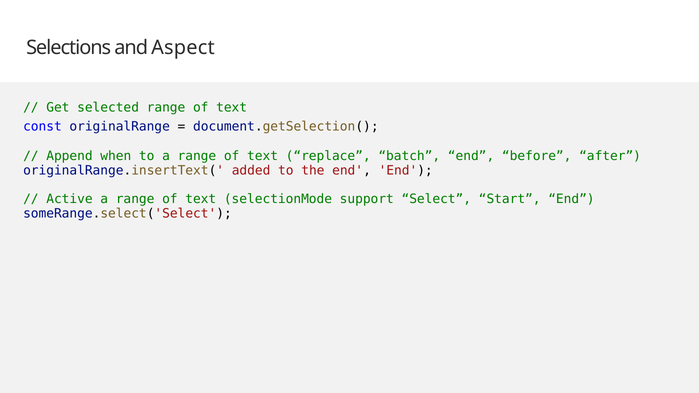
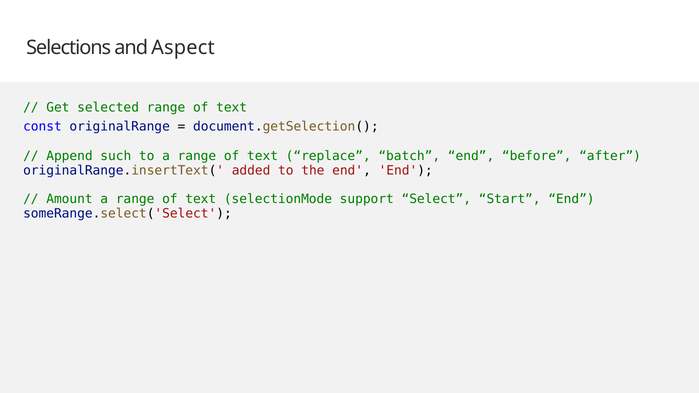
when: when -> such
Active: Active -> Amount
